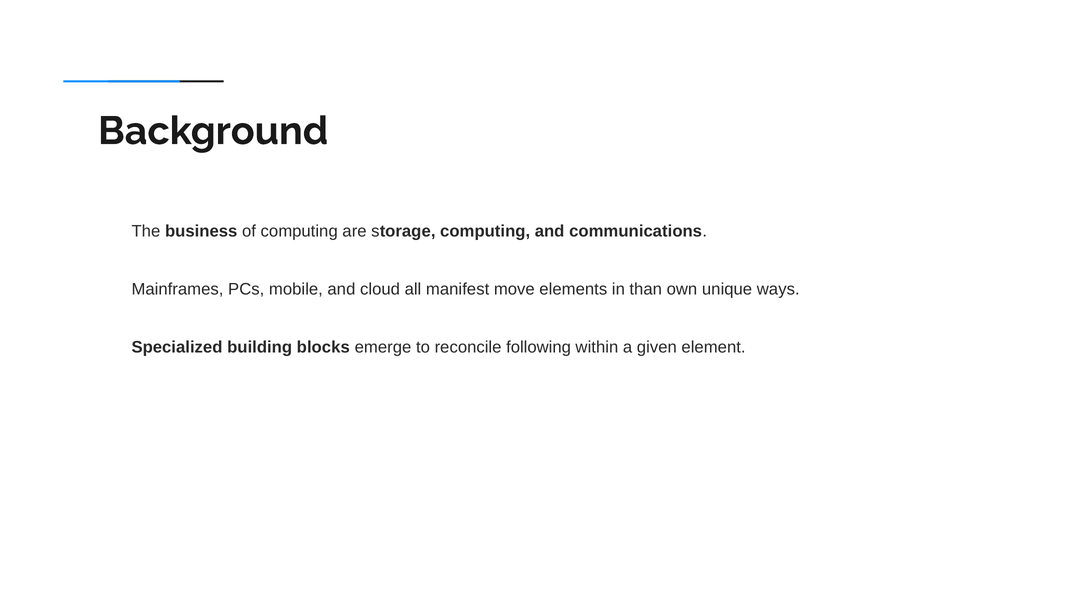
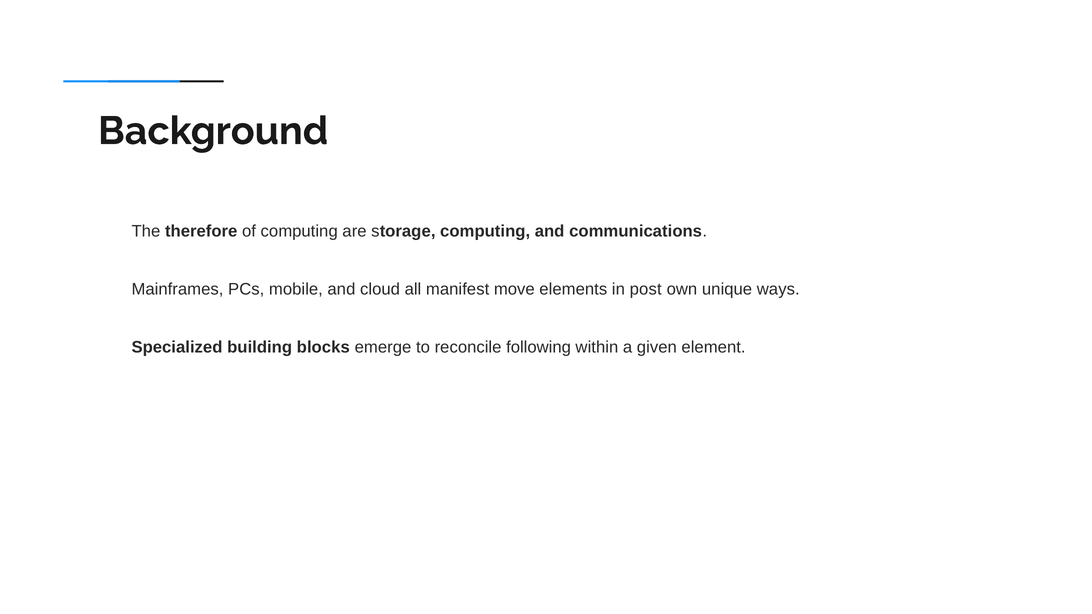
business: business -> therefore
than: than -> post
